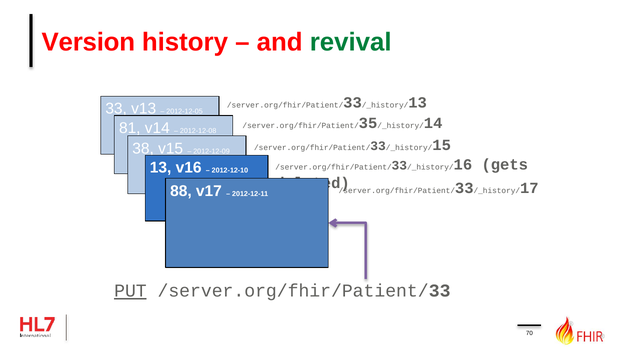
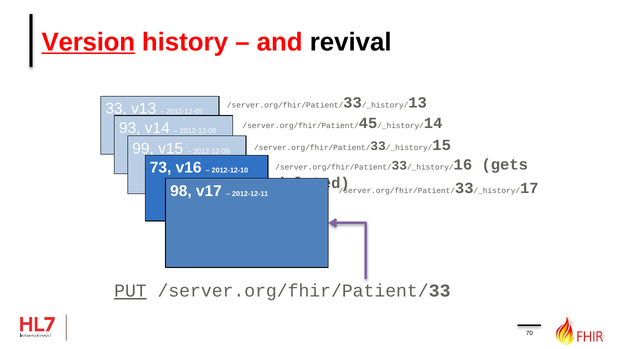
Version underline: none -> present
revival colour: green -> black
81: 81 -> 93
35: 35 -> 45
38: 38 -> 99
13 at (161, 168): 13 -> 73
88: 88 -> 98
